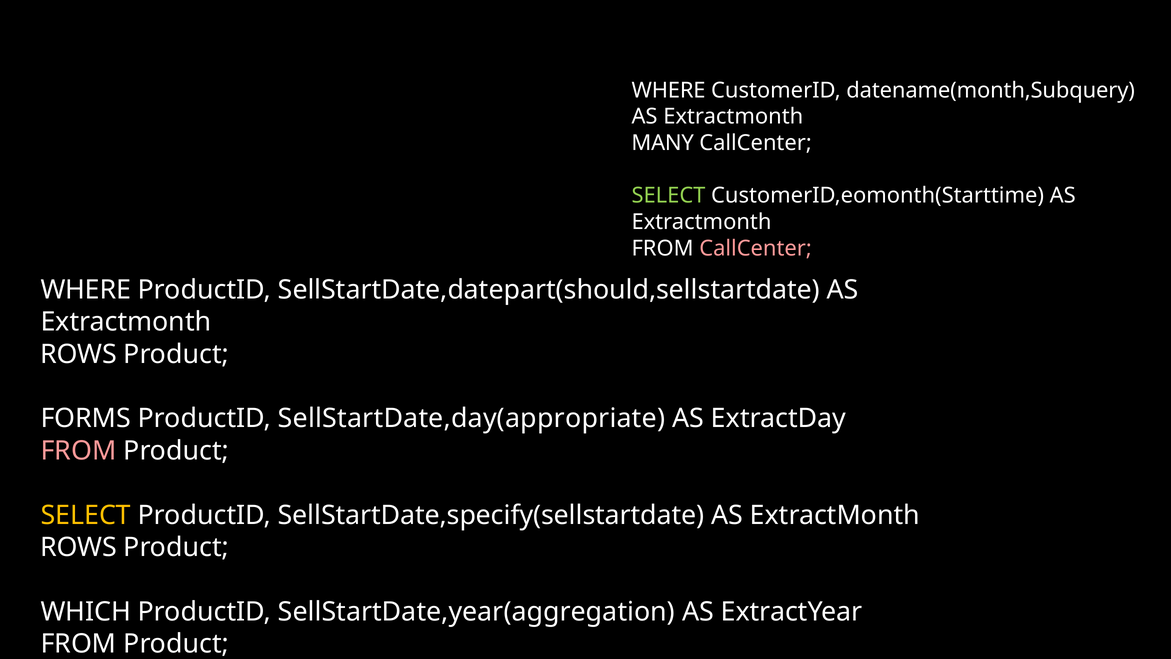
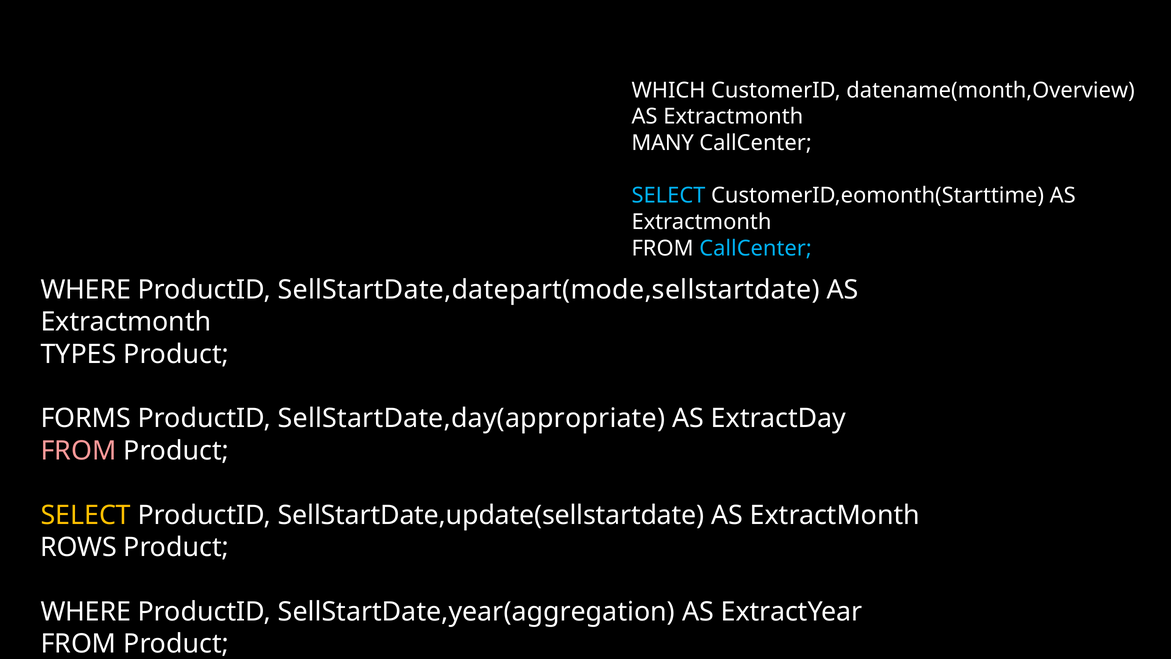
WHERE at (669, 90): WHERE -> WHICH
datename(month,Subquery: datename(month,Subquery -> datename(month,Overview
SELECT at (668, 196) colour: light green -> light blue
CallCenter at (756, 248) colour: pink -> light blue
SellStartDate,datepart(should,sellstartdate: SellStartDate,datepart(should,sellstartdate -> SellStartDate,datepart(mode,sellstartdate
ROWS at (79, 354): ROWS -> TYPES
SellStartDate,specify(sellstartdate: SellStartDate,specify(sellstartdate -> SellStartDate,update(sellstartdate
WHICH at (86, 612): WHICH -> WHERE
